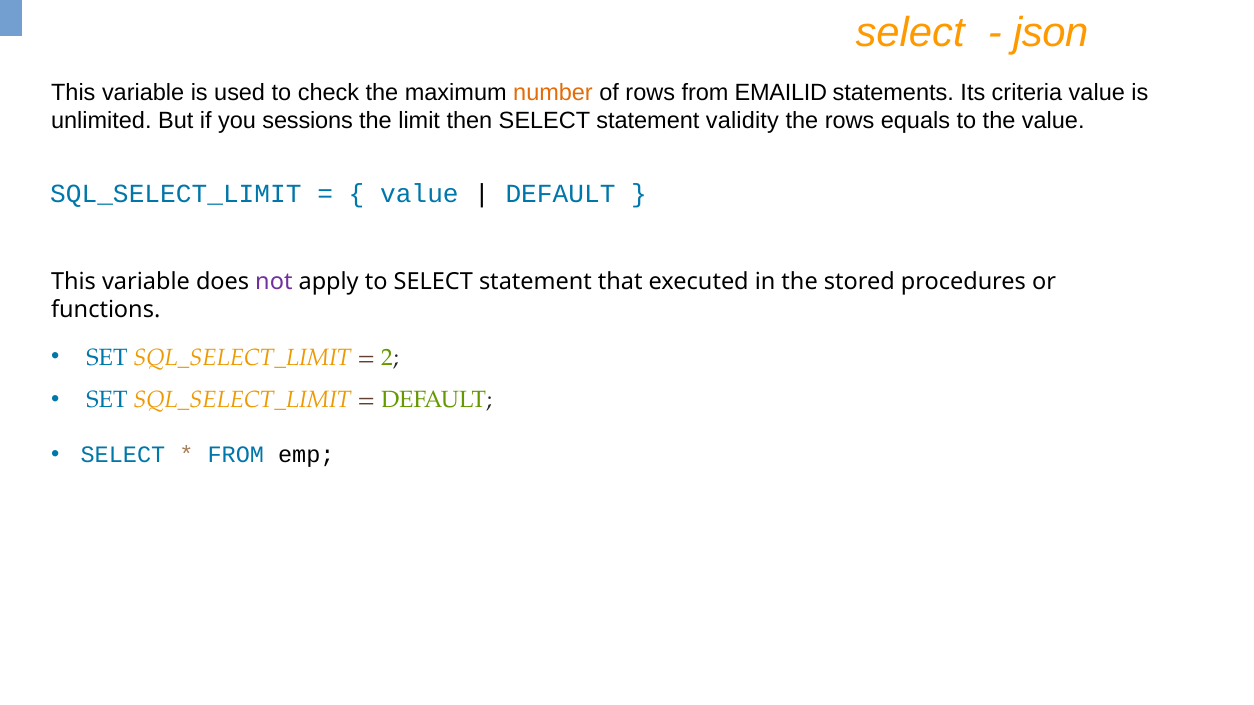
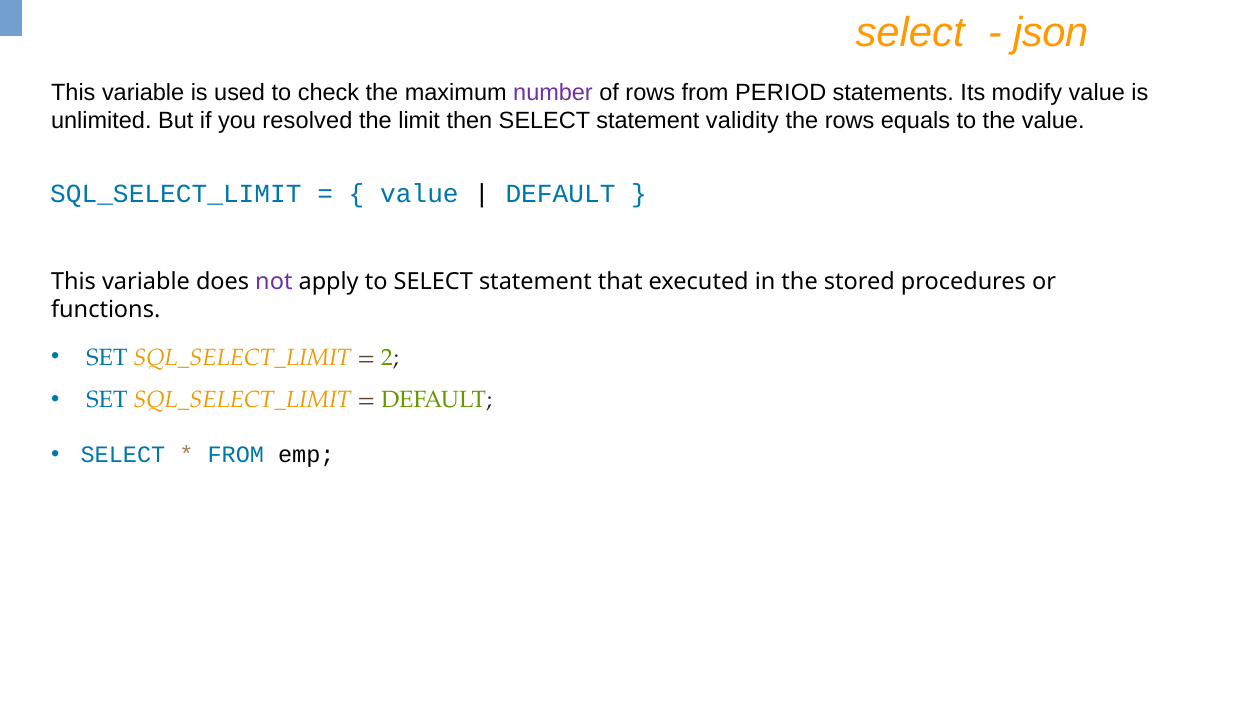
number colour: orange -> purple
EMAILID: EMAILID -> PERIOD
criteria: criteria -> modify
sessions: sessions -> resolved
